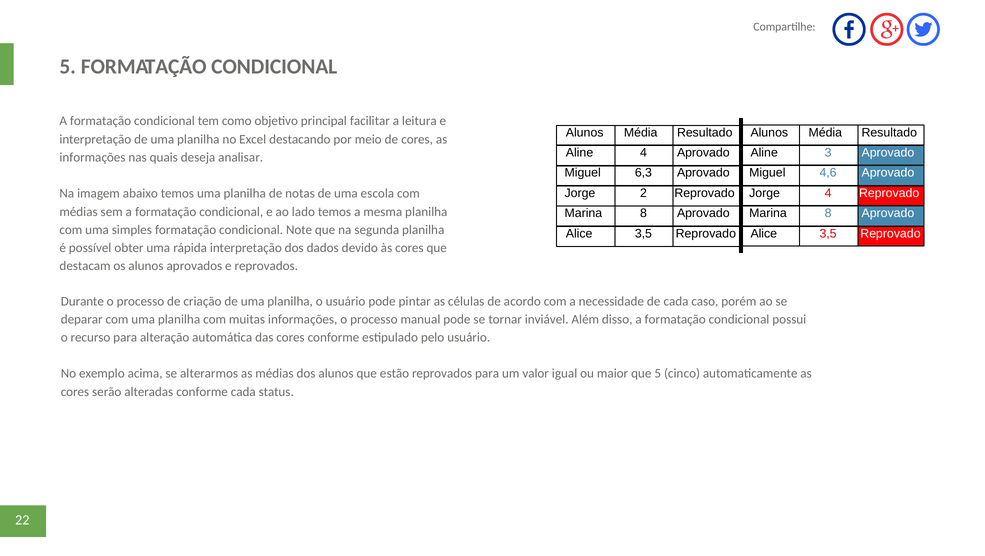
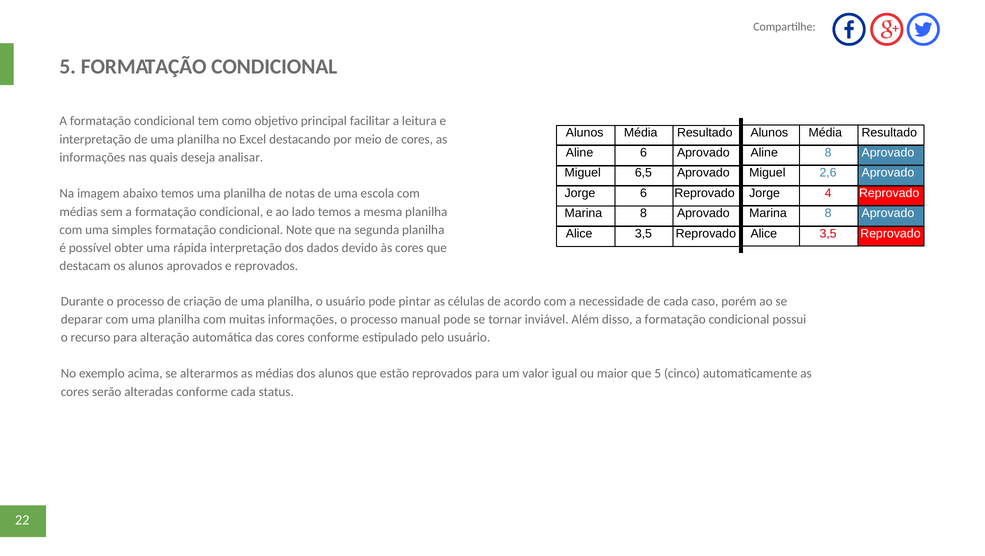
Aline 4: 4 -> 6
Aline 3: 3 -> 8
6,3: 6,3 -> 6,5
4,6: 4,6 -> 2,6
Jorge 2: 2 -> 6
